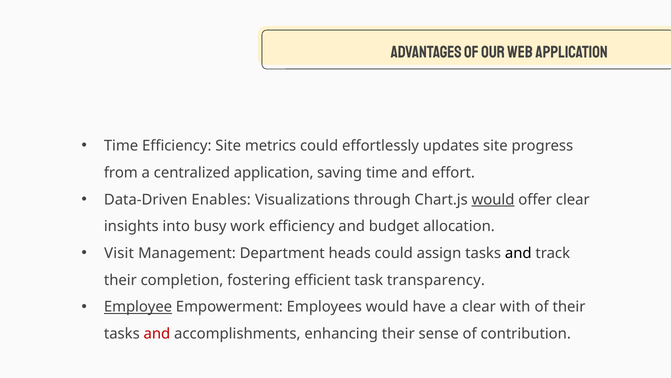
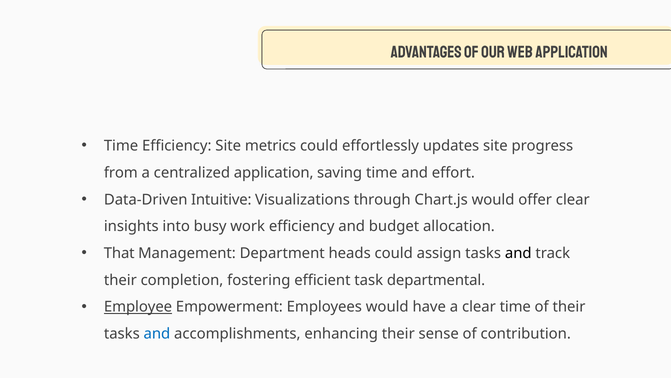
Enables: Enables -> Intuitive
would at (493, 199) underline: present -> none
Visit: Visit -> That
transparency: transparency -> departmental
clear with: with -> time
and at (157, 333) colour: red -> blue
